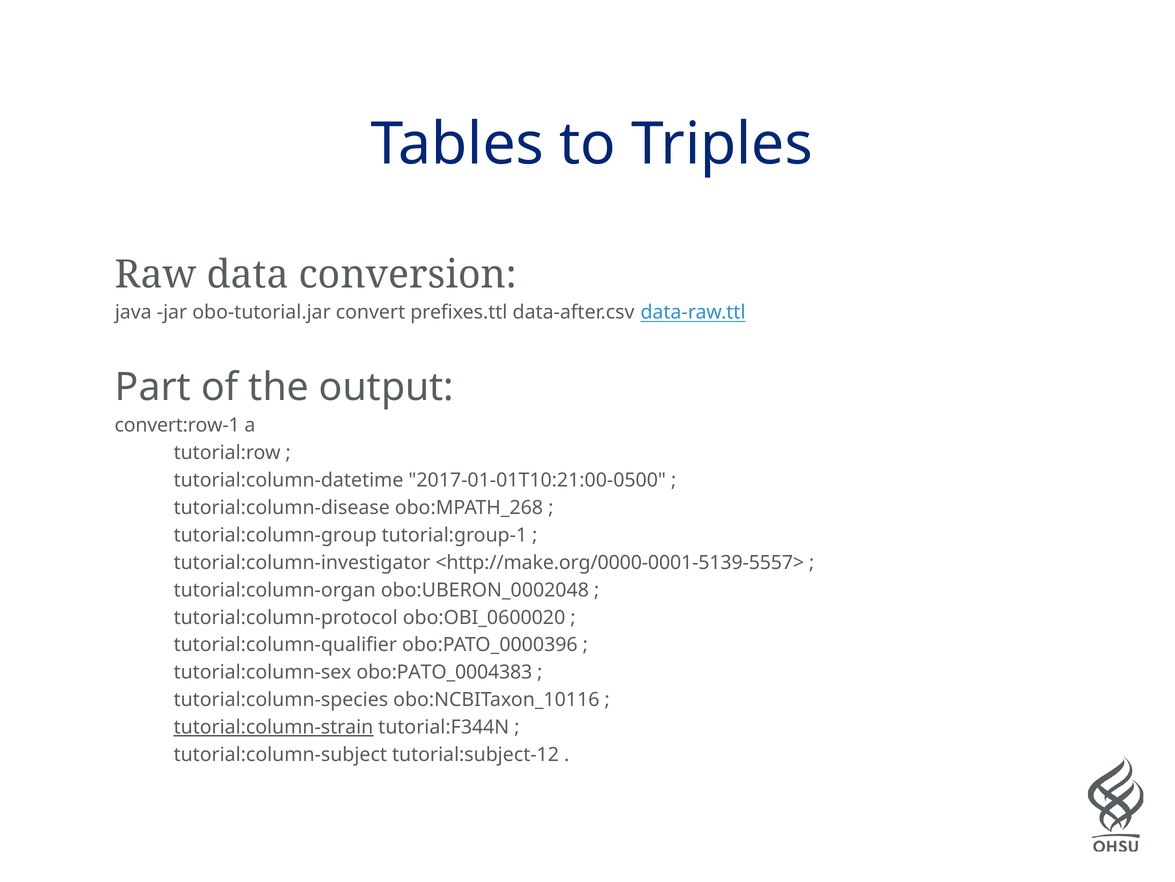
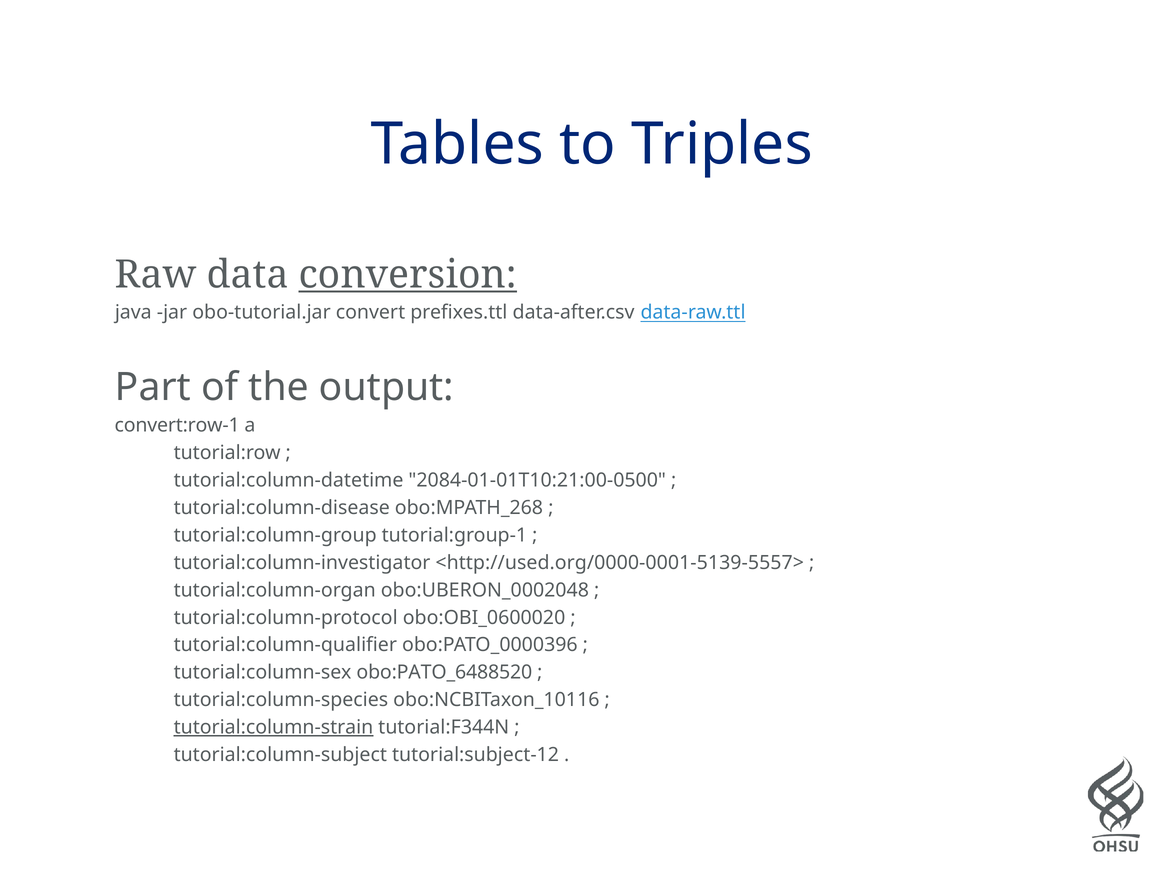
conversion underline: none -> present
2017-01-01T10:21:00-0500: 2017-01-01T10:21:00-0500 -> 2084-01-01T10:21:00-0500
<http://make.org/0000-0001-5139-5557>: <http://make.org/0000-0001-5139-5557> -> <http://used.org/0000-0001-5139-5557>
obo:PATO_0004383: obo:PATO_0004383 -> obo:PATO_6488520
